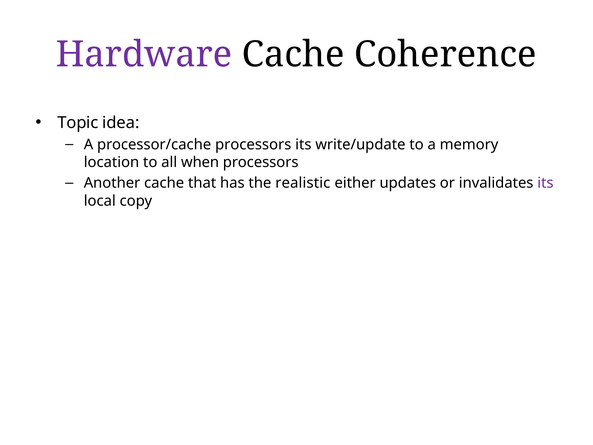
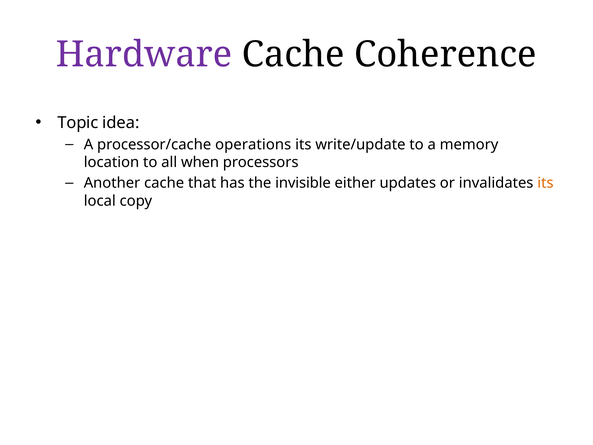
processor/cache processors: processors -> operations
realistic: realistic -> invisible
its at (545, 183) colour: purple -> orange
